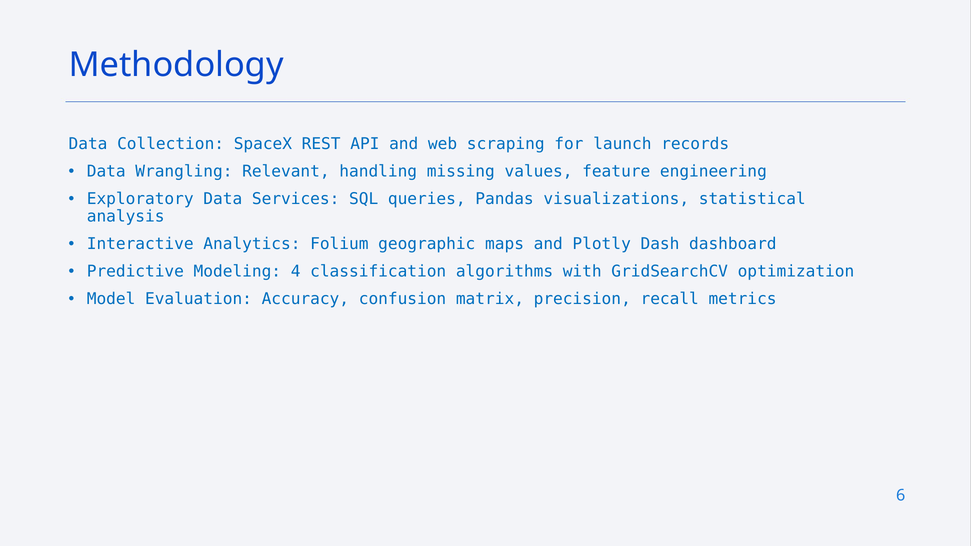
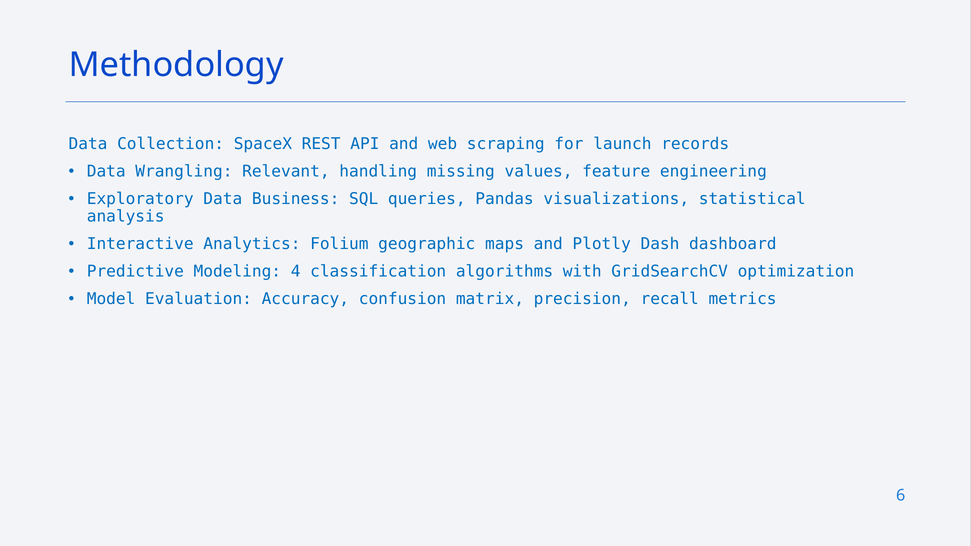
Services: Services -> Business
